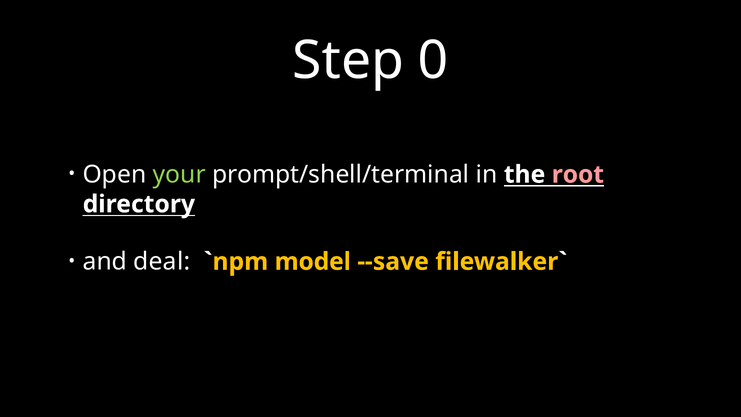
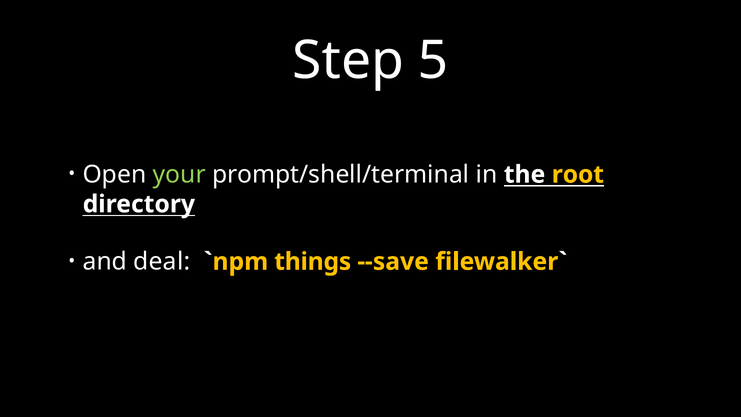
0: 0 -> 5
root colour: pink -> yellow
model: model -> things
